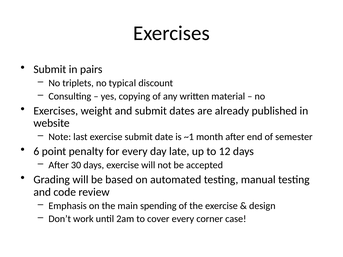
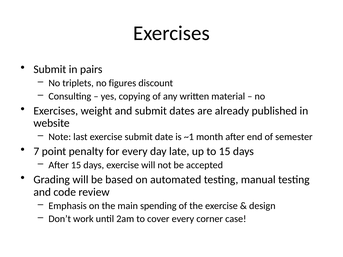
typical: typical -> figures
6: 6 -> 7
to 12: 12 -> 15
After 30: 30 -> 15
